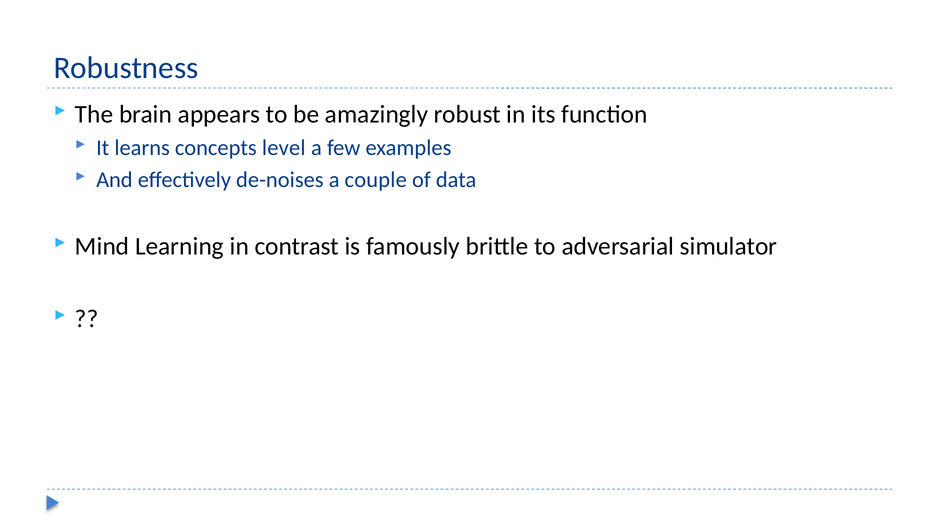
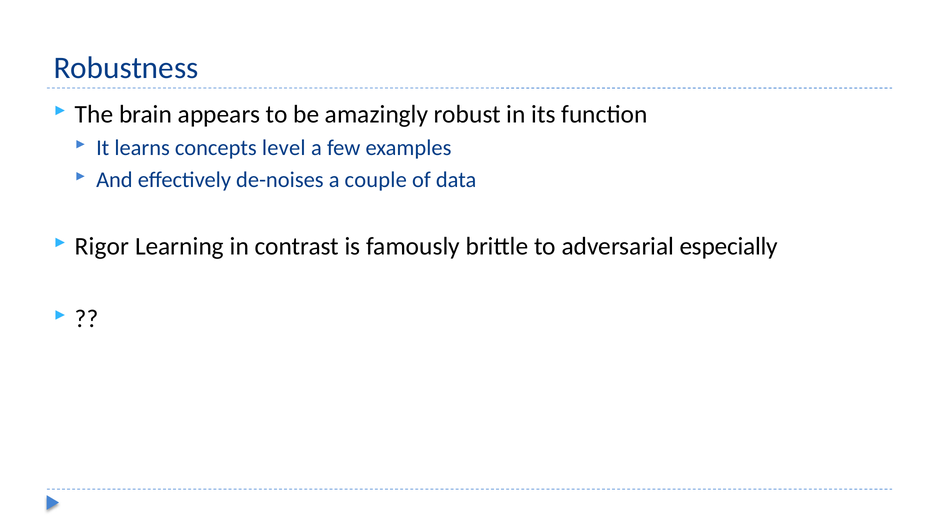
Mind: Mind -> Rigor
simulator: simulator -> especially
